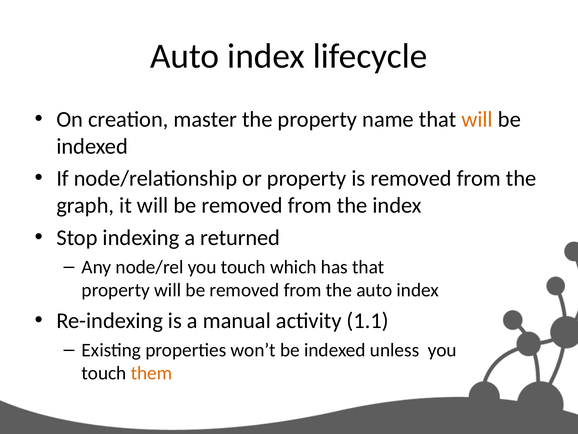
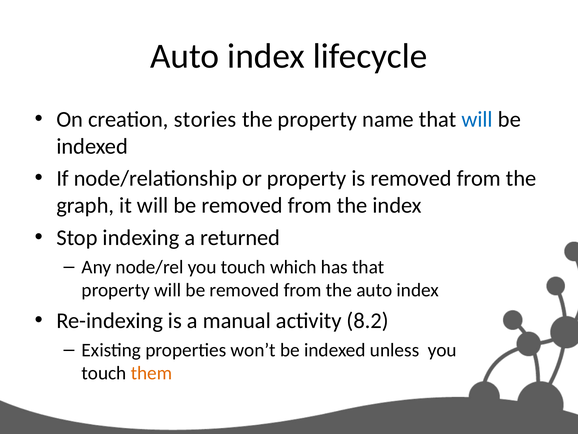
master: master -> stories
will at (477, 119) colour: orange -> blue
1.1: 1.1 -> 8.2
